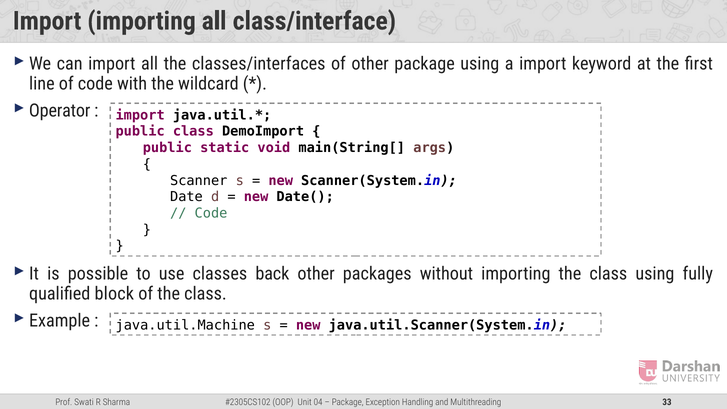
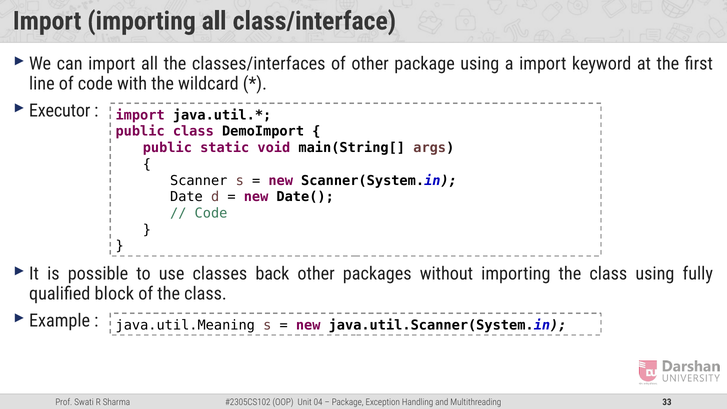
Operator: Operator -> Executor
java.util.Machine: java.util.Machine -> java.util.Meaning
